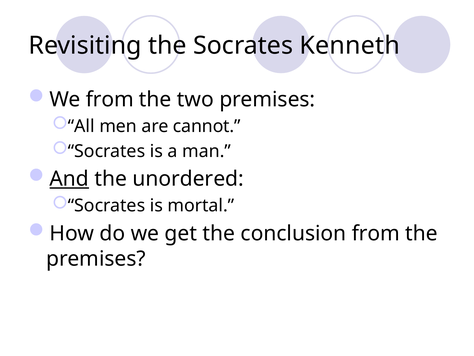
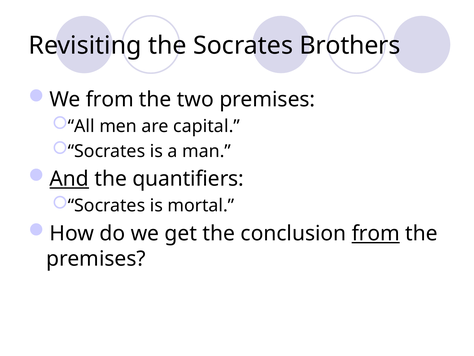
Kenneth: Kenneth -> Brothers
cannot: cannot -> capital
unordered: unordered -> quantifiers
from at (376, 233) underline: none -> present
